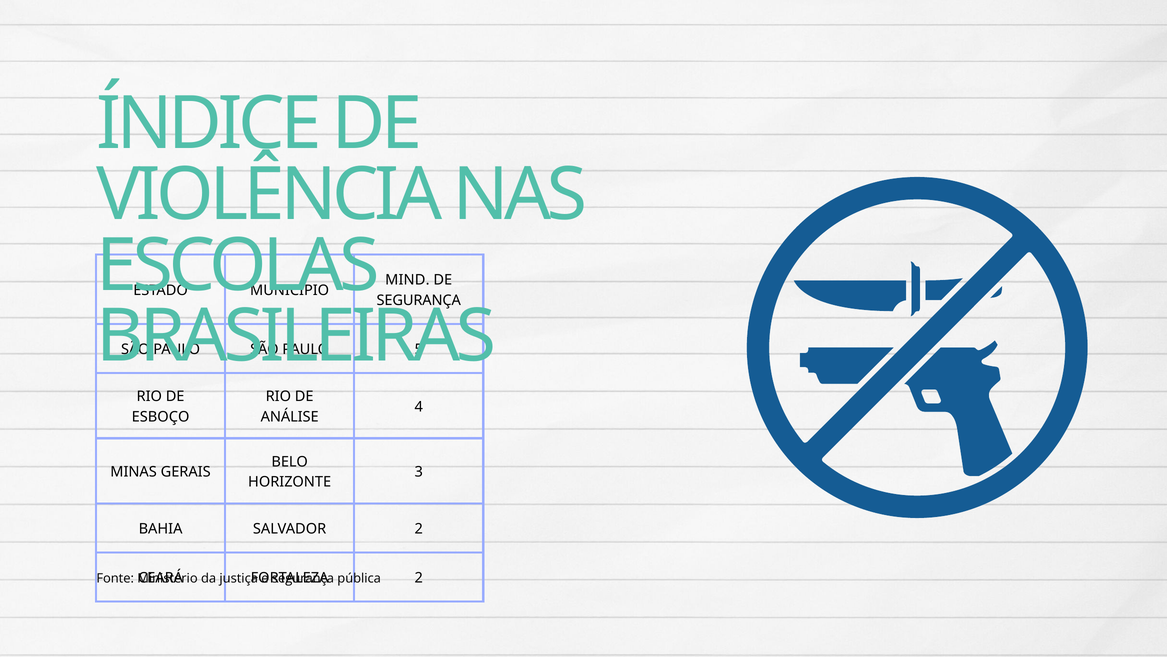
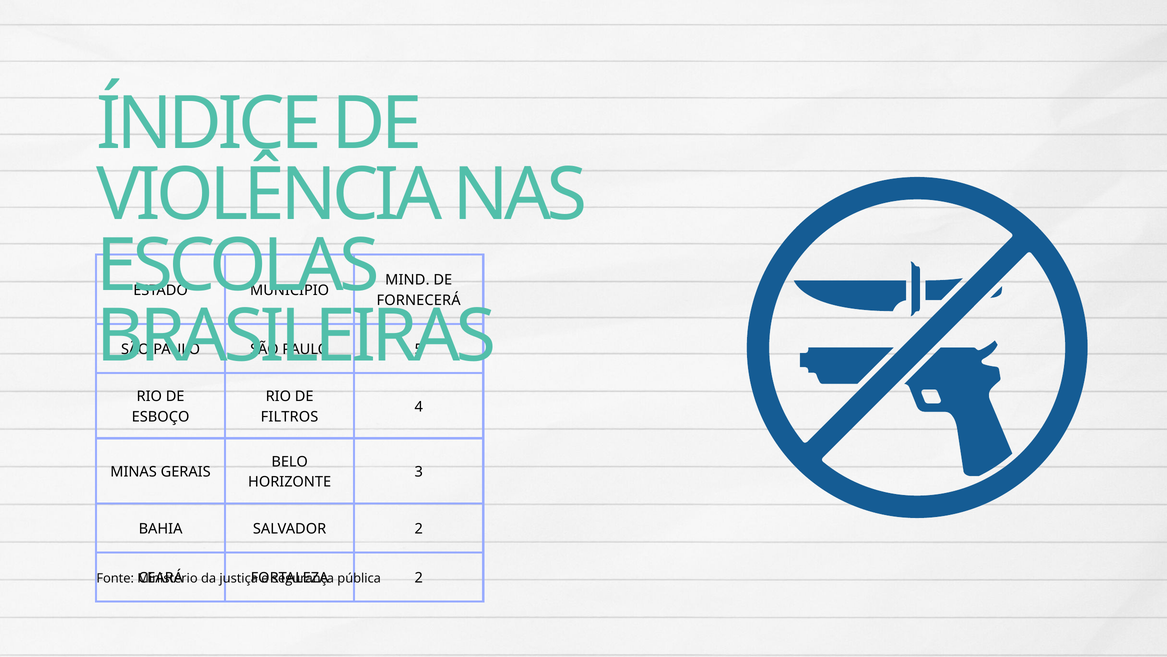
SEGURANÇA at (419, 300): SEGURANÇA -> FORNECERÁ
ANÁLISE: ANÁLISE -> FILTROS
